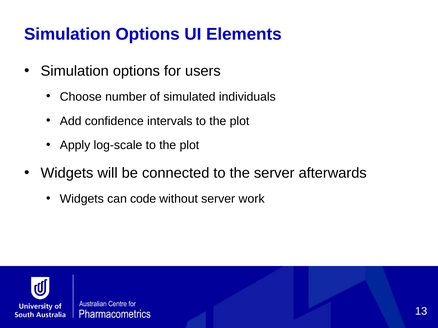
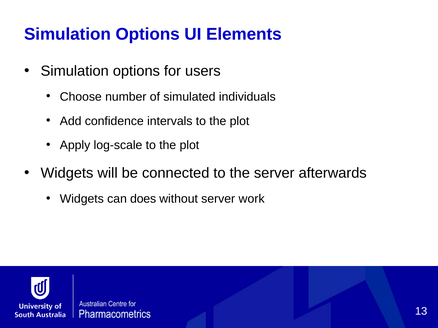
code: code -> does
